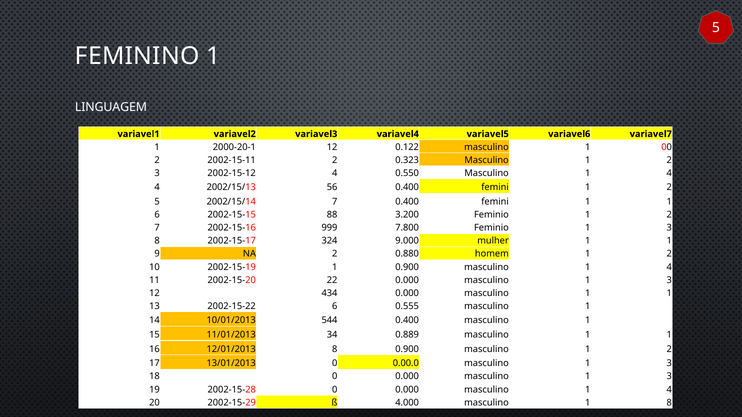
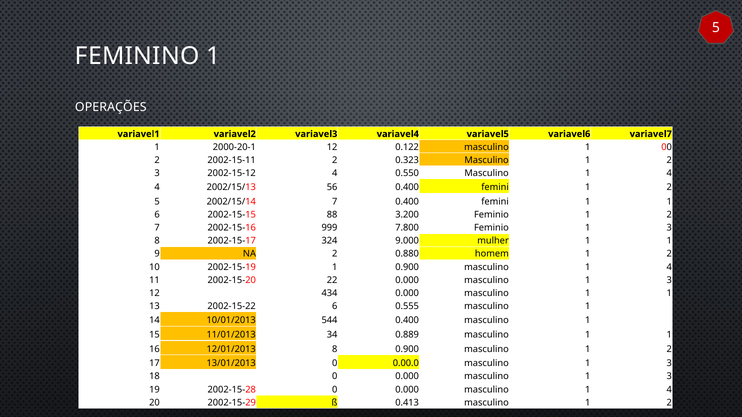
LINGUAGEM: LINGUAGEM -> OPERAÇÕES
4.000: 4.000 -> 0.413
8 at (669, 403): 8 -> 2
